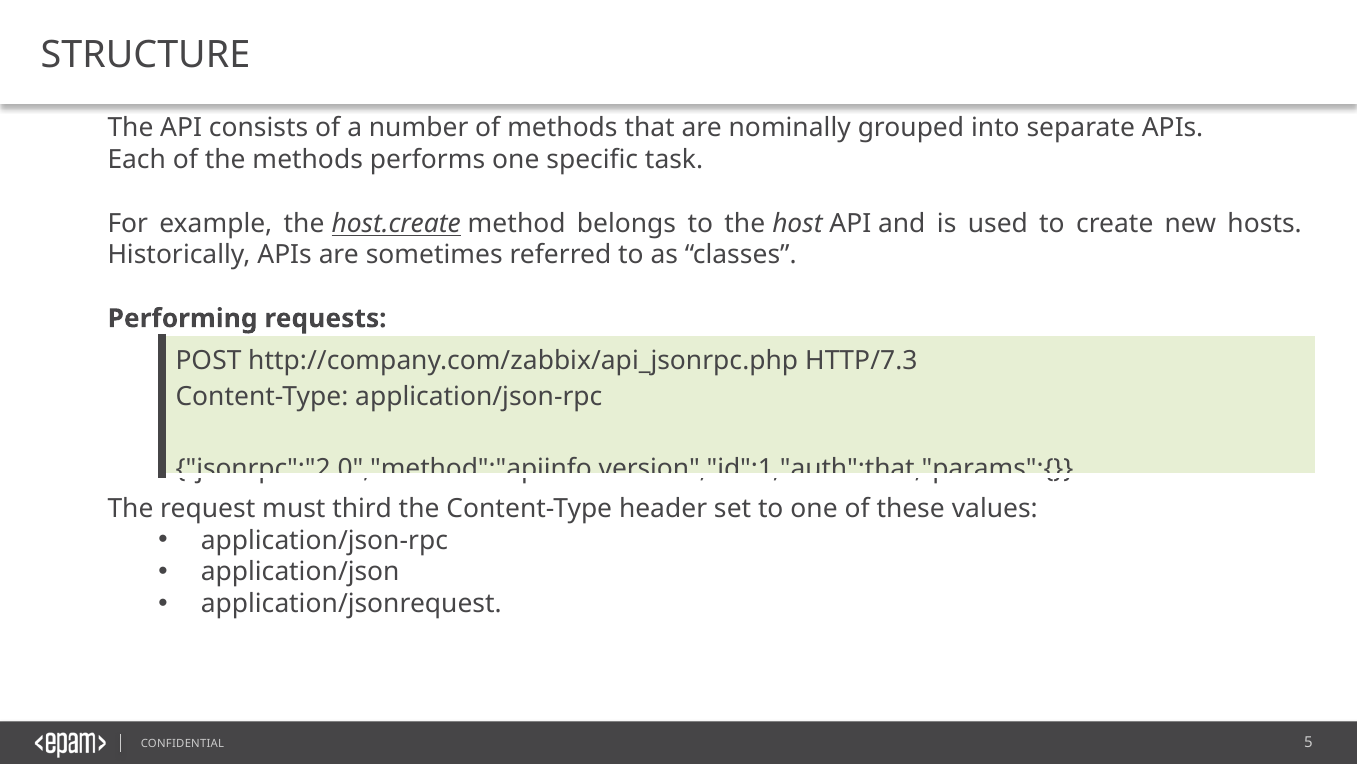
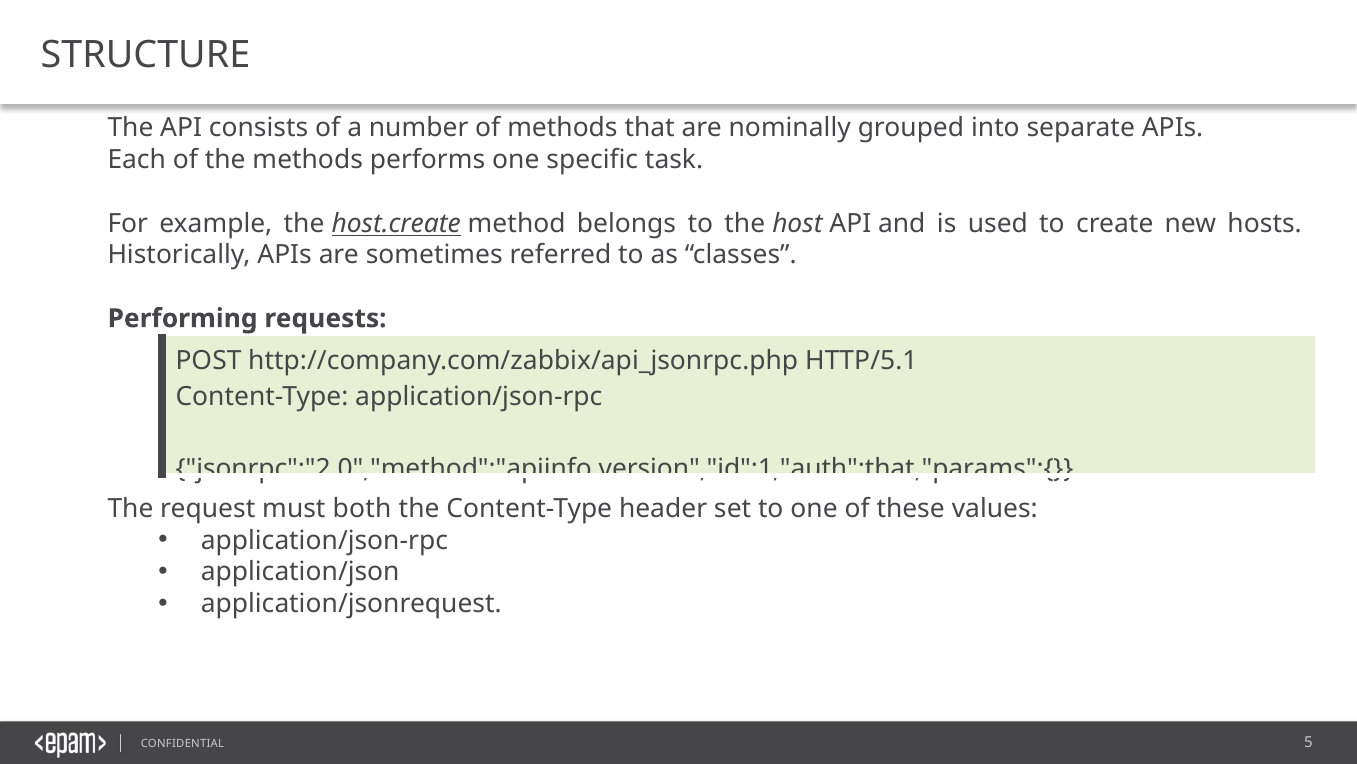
HTTP/7.3: HTTP/7.3 -> HTTP/5.1
third: third -> both
